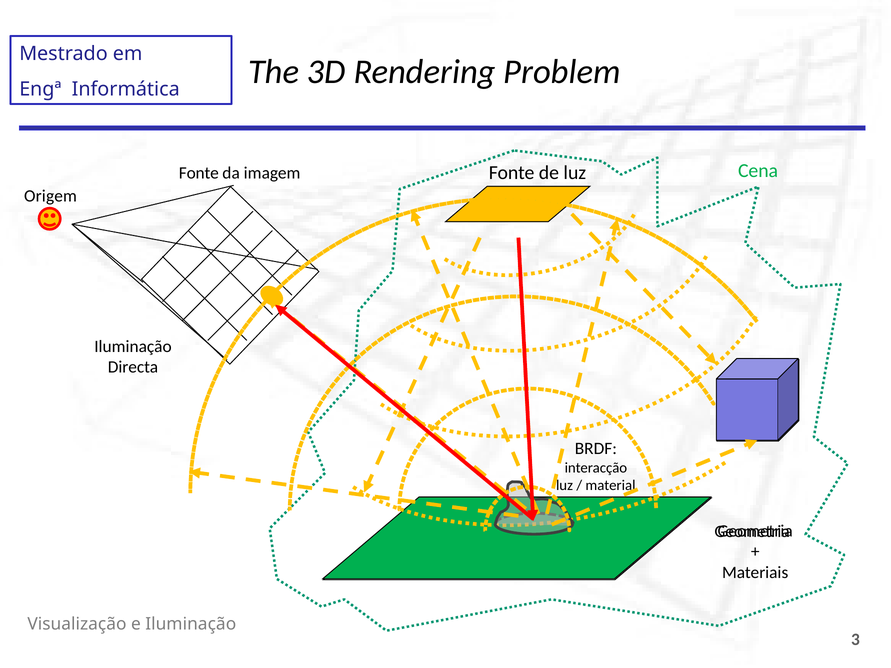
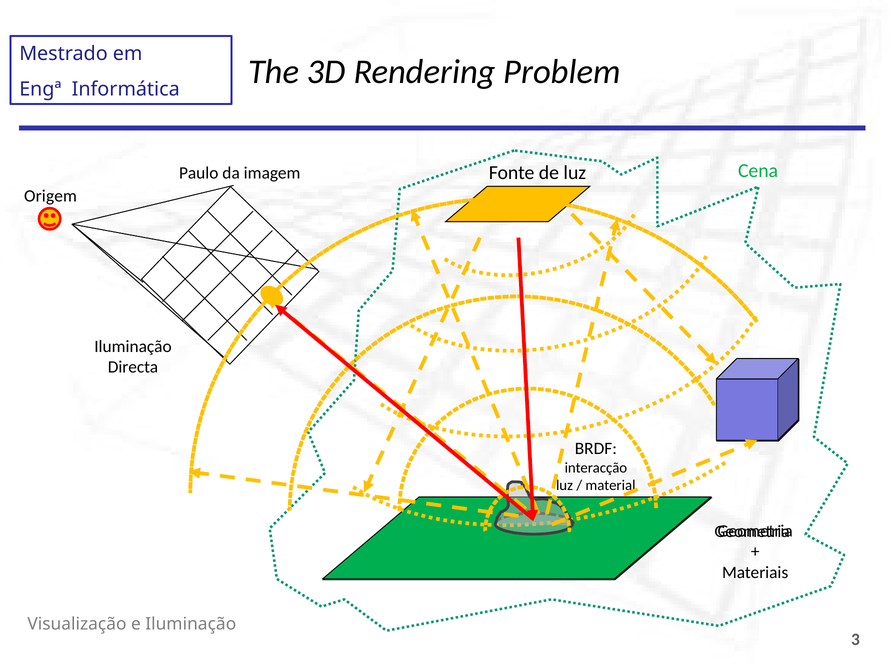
Fonte at (199, 173): Fonte -> Paulo
